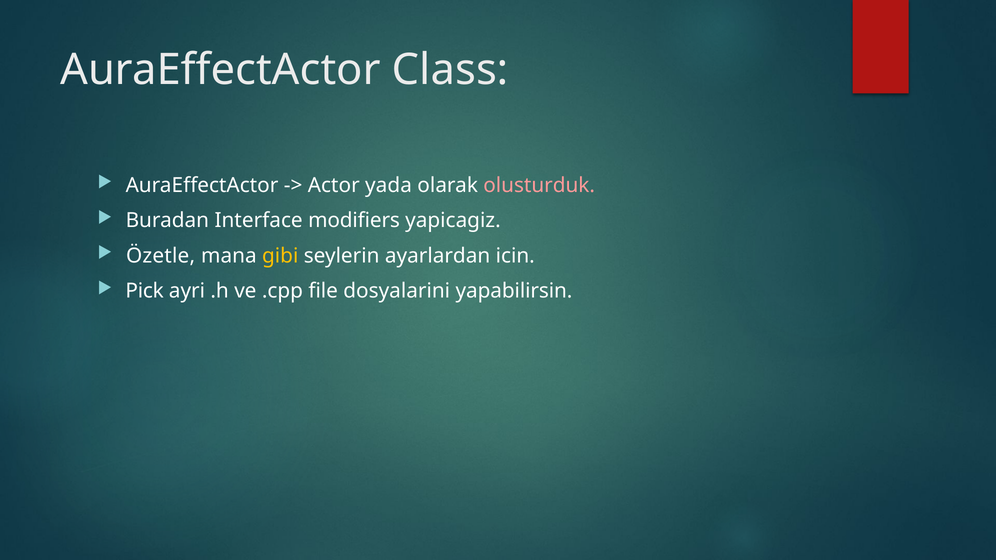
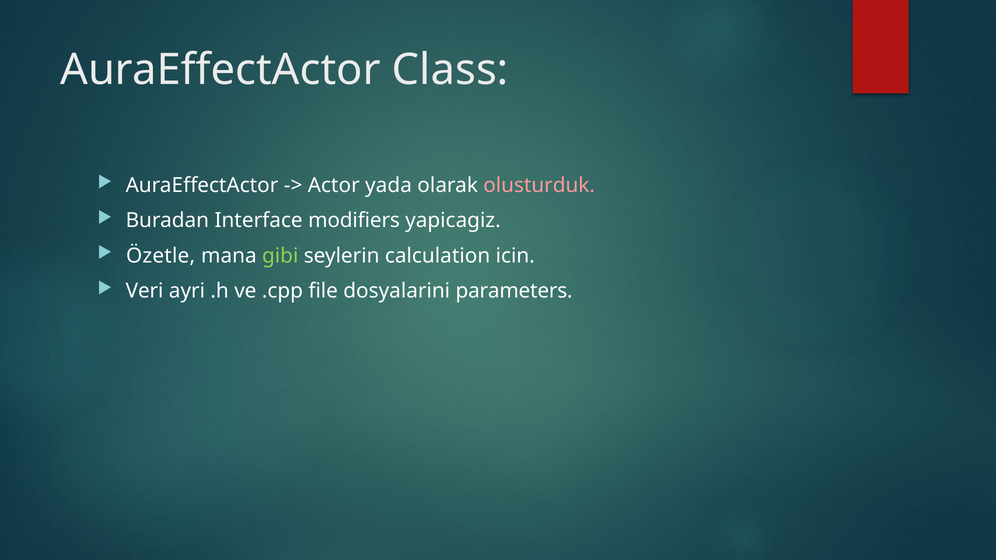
gibi colour: yellow -> light green
ayarlardan: ayarlardan -> calculation
Pick: Pick -> Veri
yapabilirsin: yapabilirsin -> parameters
